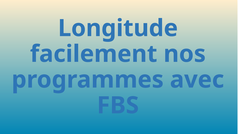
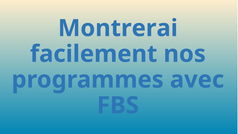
Longitude: Longitude -> Montrerai
